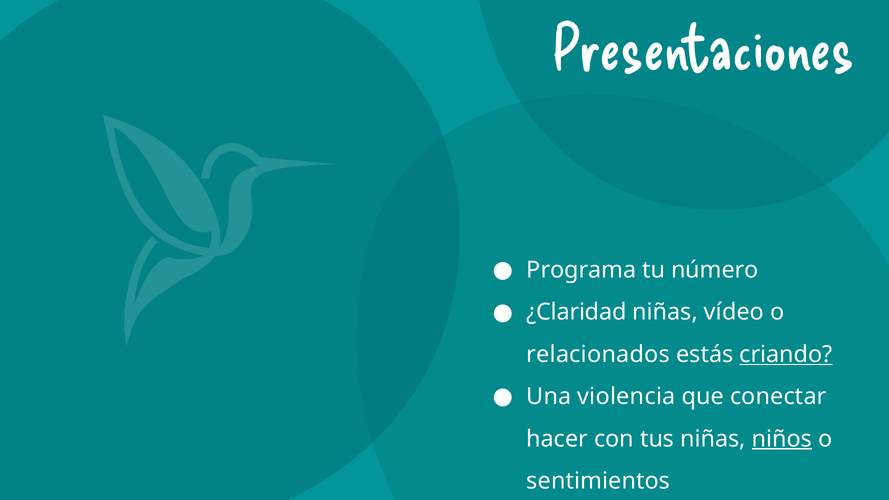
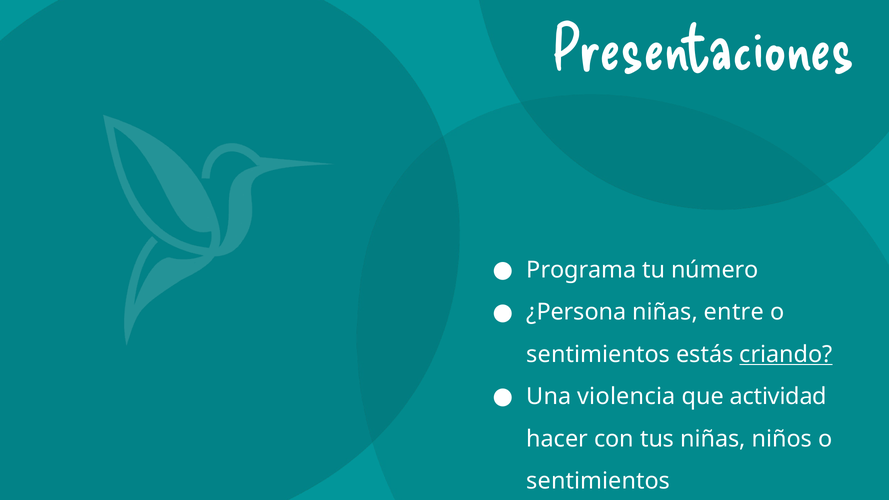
¿Claridad: ¿Claridad -> ¿Persona
vídeo: vídeo -> entre
relacionados at (598, 354): relacionados -> sentimientos
conectar: conectar -> actividad
niños underline: present -> none
